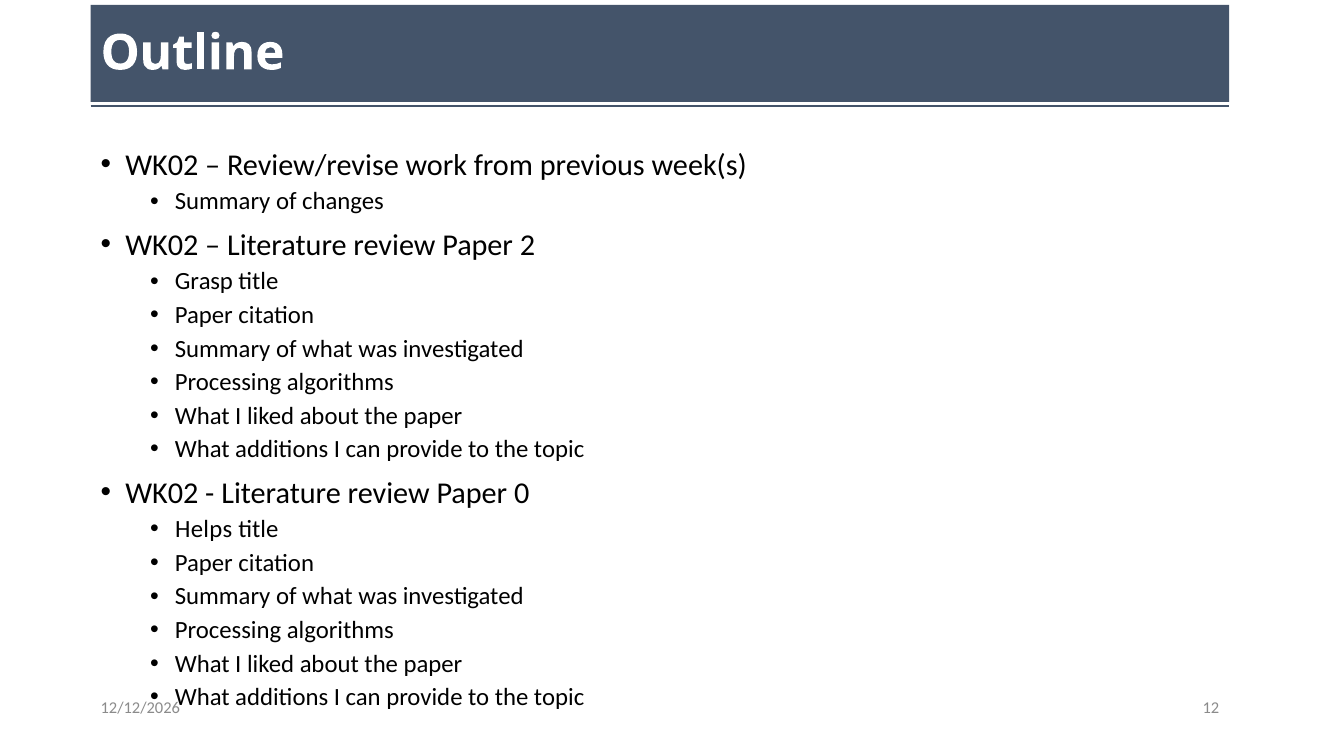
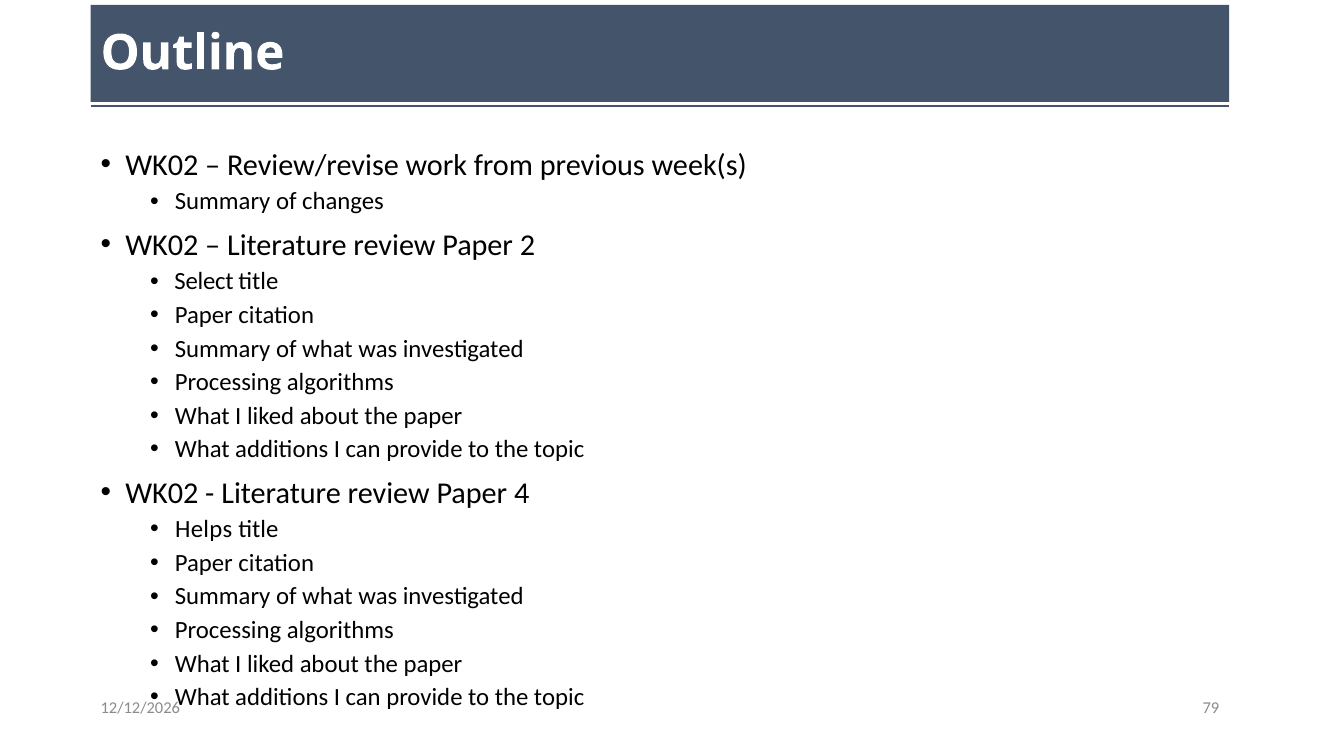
Grasp: Grasp -> Select
0: 0 -> 4
12: 12 -> 79
